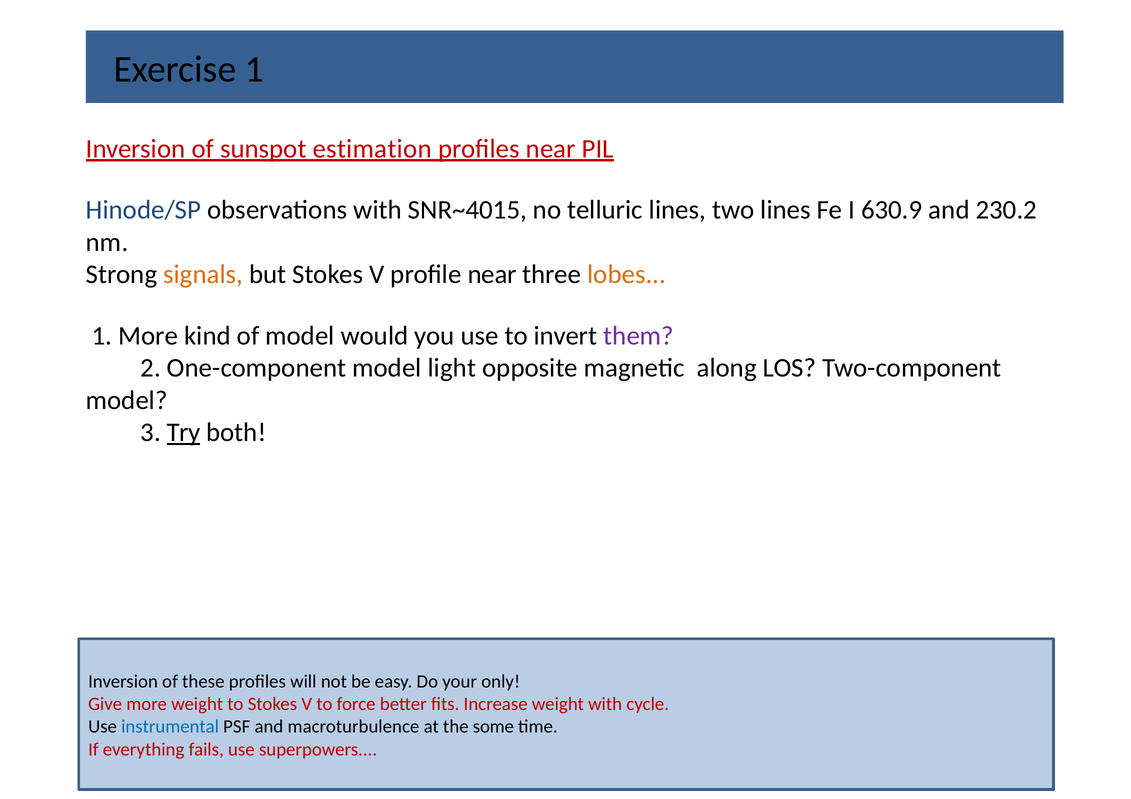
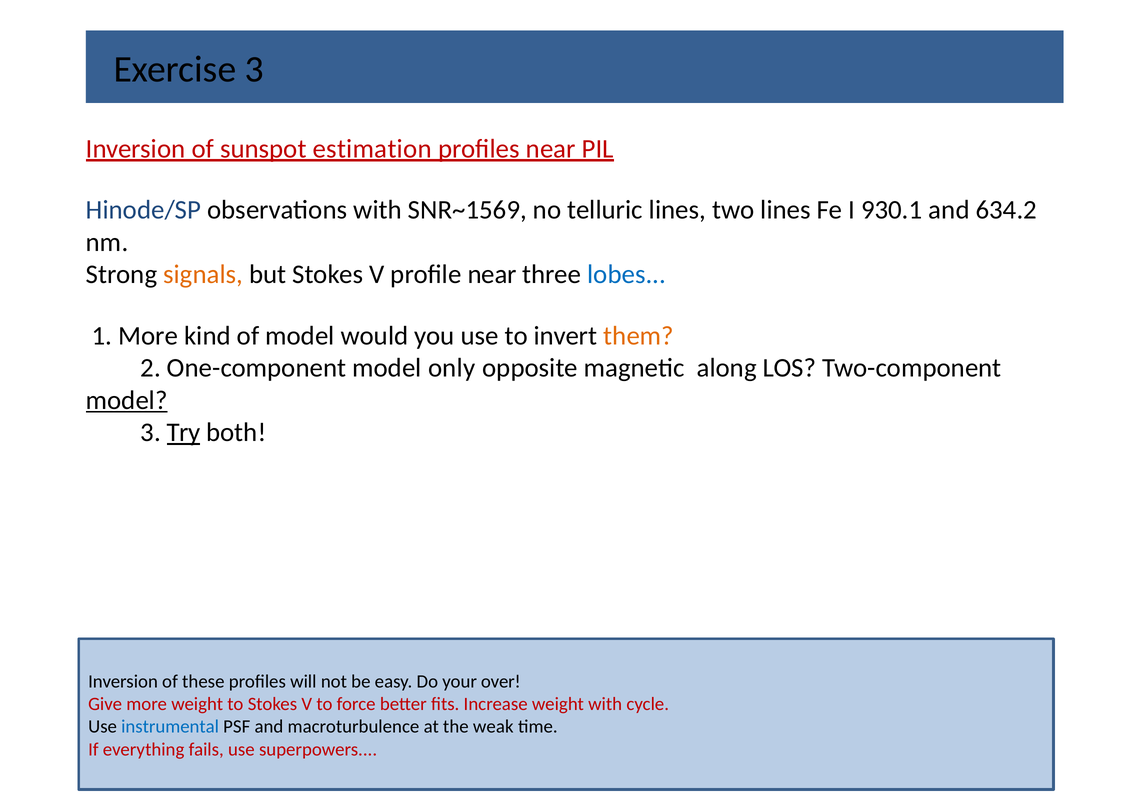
Exercise 1: 1 -> 3
SNR~4015: SNR~4015 -> SNR~1569
630.9: 630.9 -> 930.1
230.2: 230.2 -> 634.2
lobes colour: orange -> blue
them colour: purple -> orange
light: light -> only
model at (127, 400) underline: none -> present
only: only -> over
some: some -> weak
